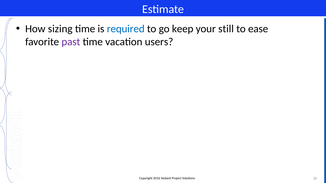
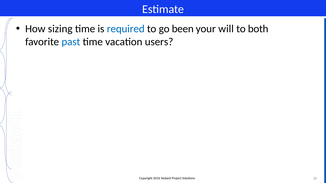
keep: keep -> been
still: still -> will
ease: ease -> both
past colour: purple -> blue
